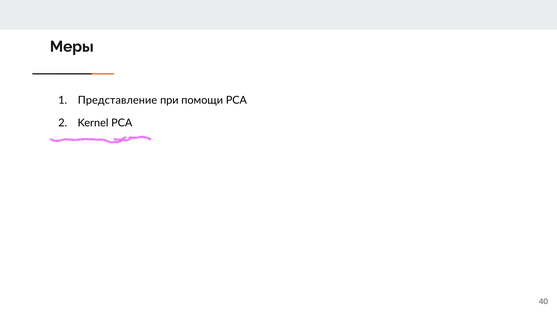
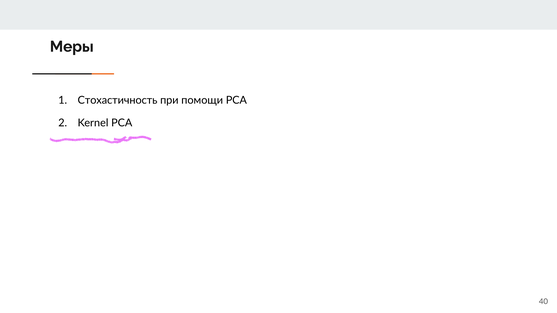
Представление: Представление -> Стохастичность
